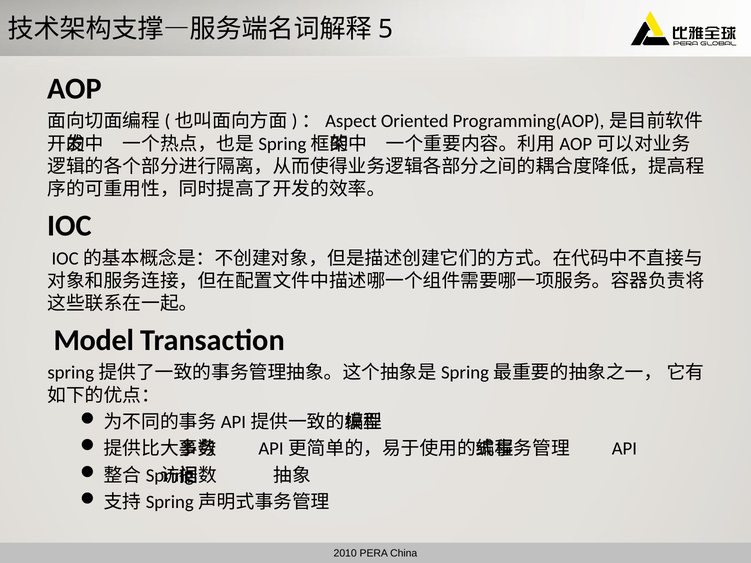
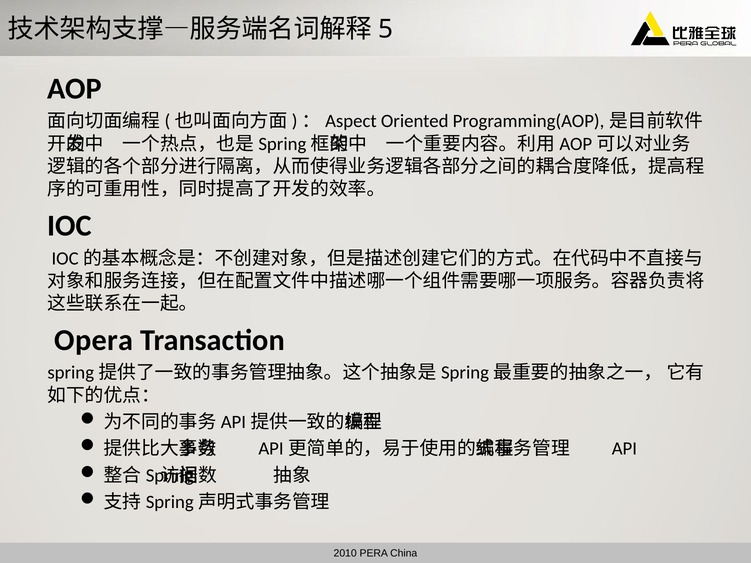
Model: Model -> Opera
